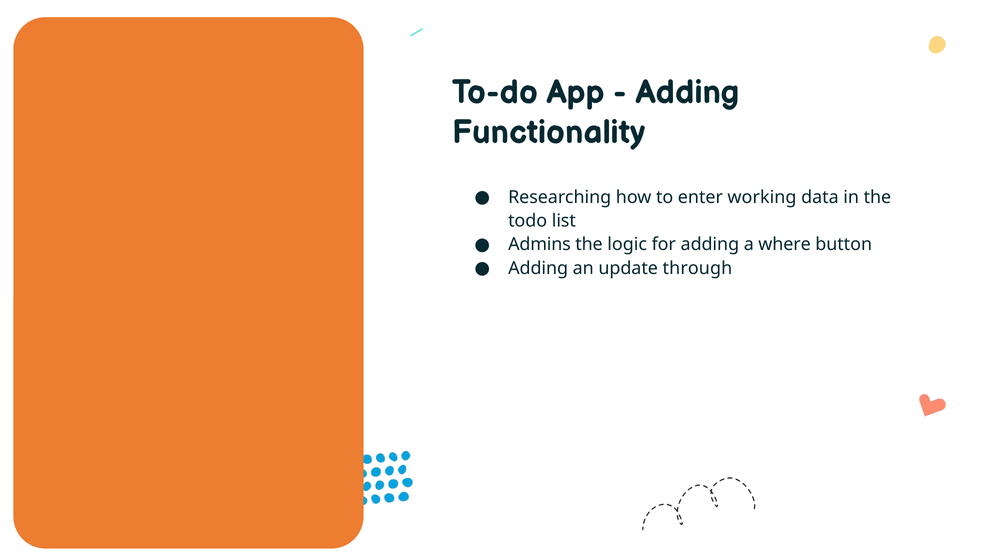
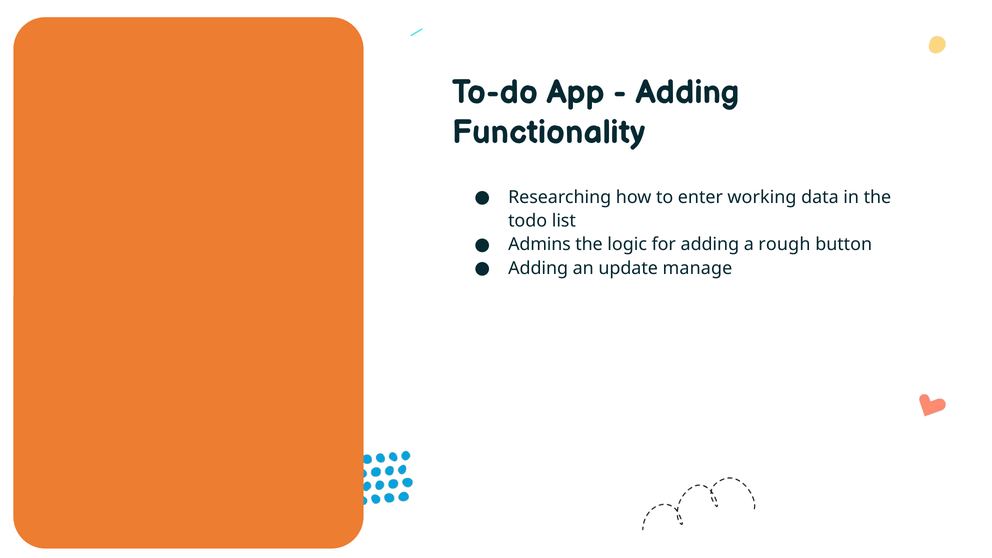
where: where -> rough
through: through -> manage
